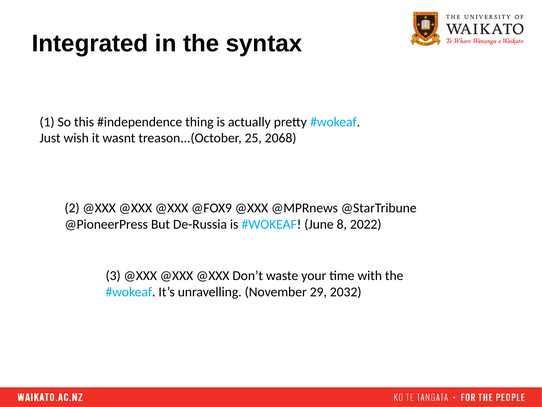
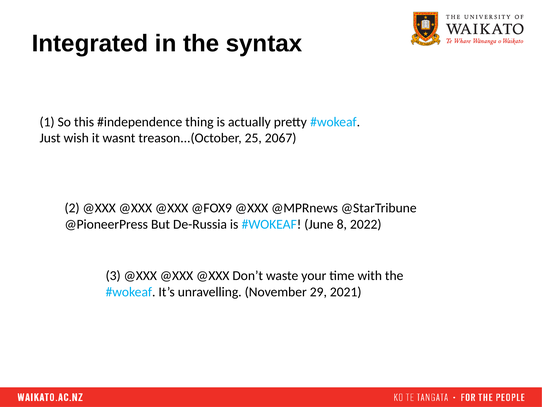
2068: 2068 -> 2067
2032: 2032 -> 2021
